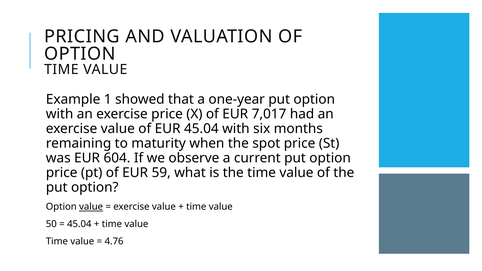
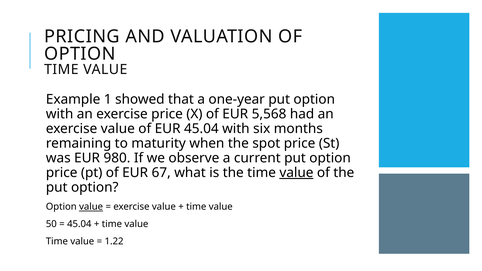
7,017: 7,017 -> 5,568
604: 604 -> 980
59: 59 -> 67
value at (296, 173) underline: none -> present
4.76: 4.76 -> 1.22
